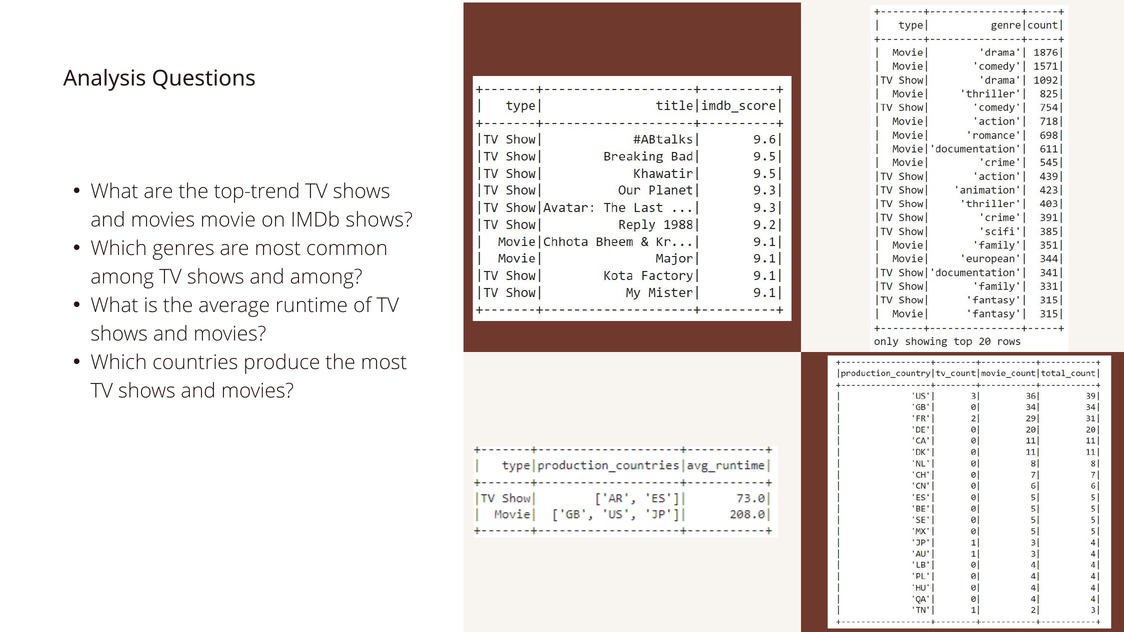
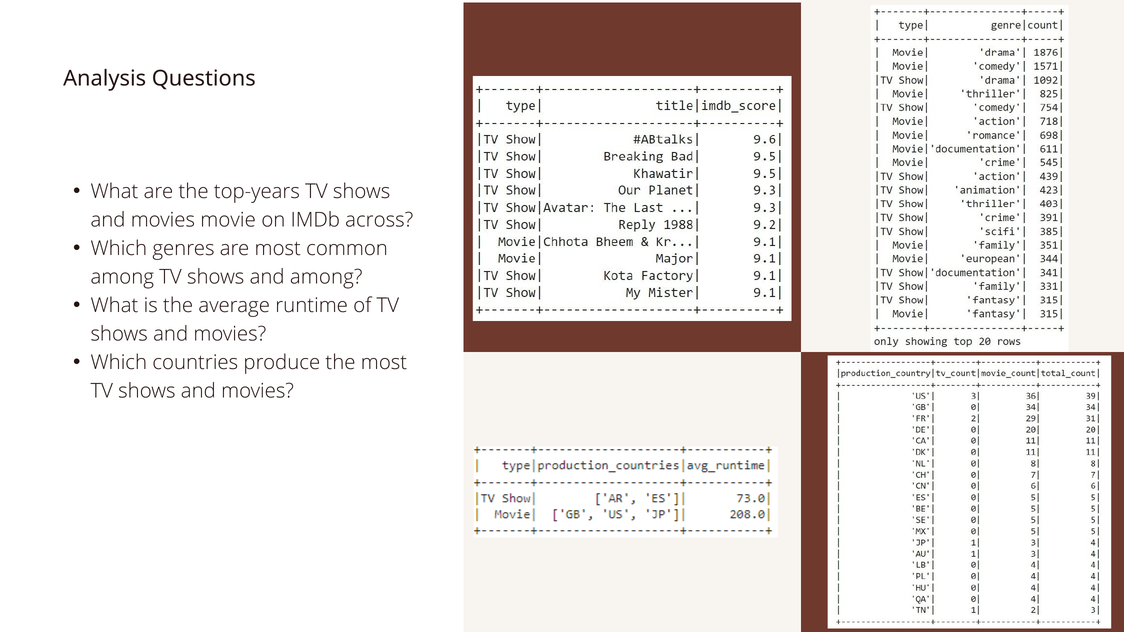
top-trend: top-trend -> top-years
IMDb shows: shows -> across
